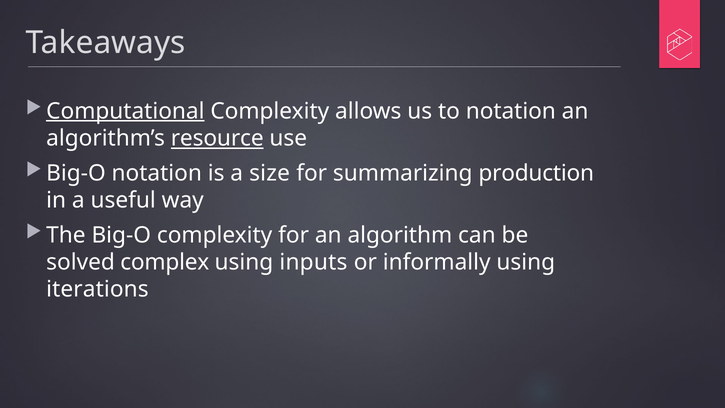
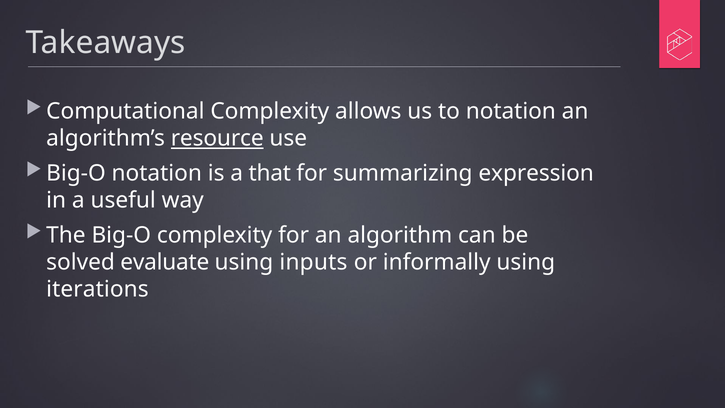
Computational underline: present -> none
size: size -> that
production: production -> expression
complex: complex -> evaluate
